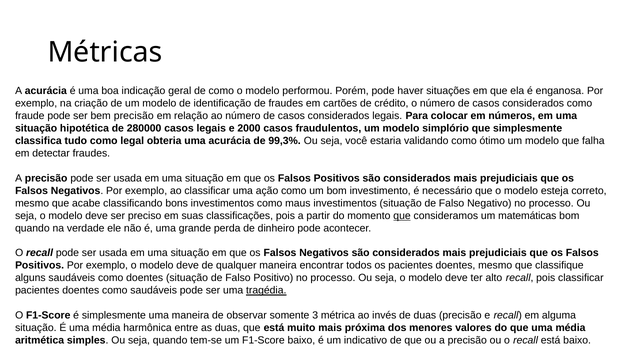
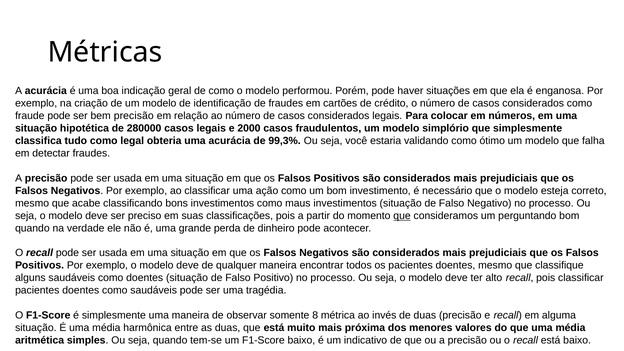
matemáticas: matemáticas -> perguntando
tragédia underline: present -> none
3: 3 -> 8
